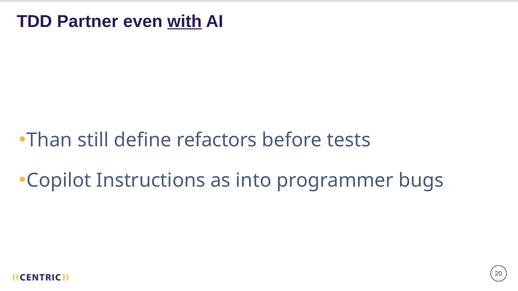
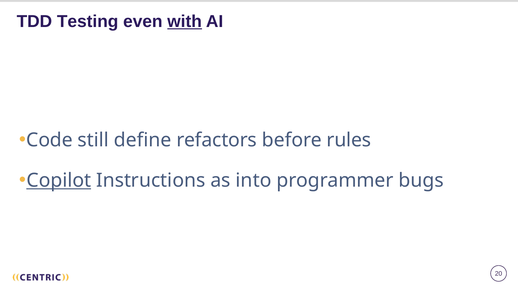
Partner: Partner -> Testing
Than: Than -> Code
tests: tests -> rules
Copilot underline: none -> present
